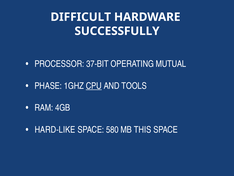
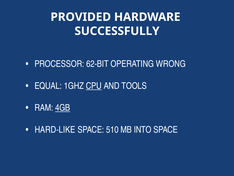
DIFFICULT: DIFFICULT -> PROVIDED
37-BIT: 37-BIT -> 62-BIT
MUTUAL: MUTUAL -> WRONG
PHASE: PHASE -> EQUAL
4GB underline: none -> present
580: 580 -> 510
THIS: THIS -> INTO
